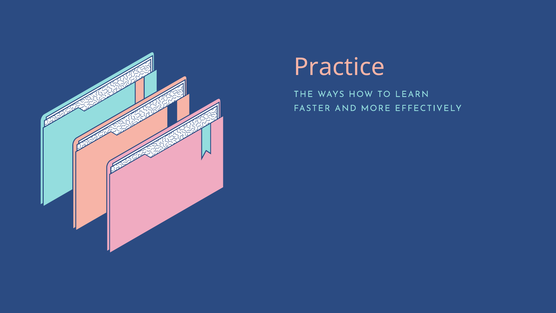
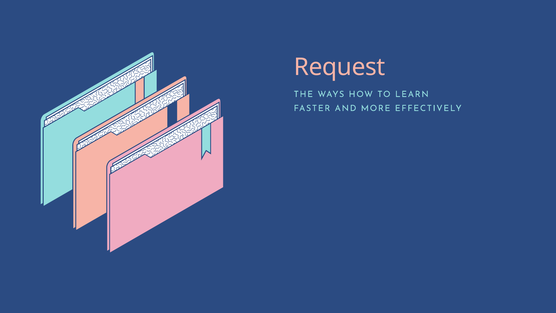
Practice: Practice -> Request
